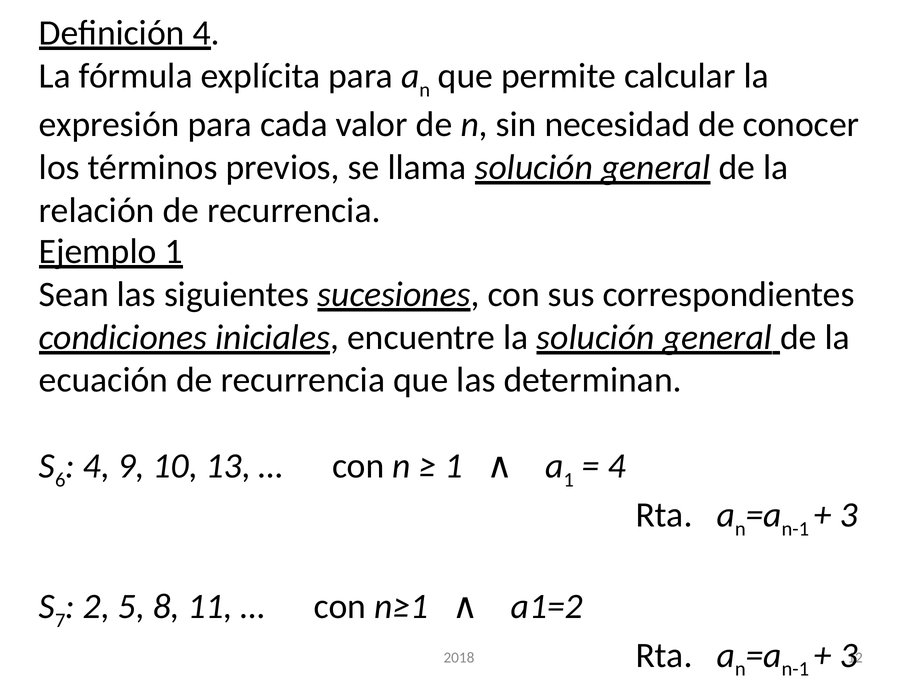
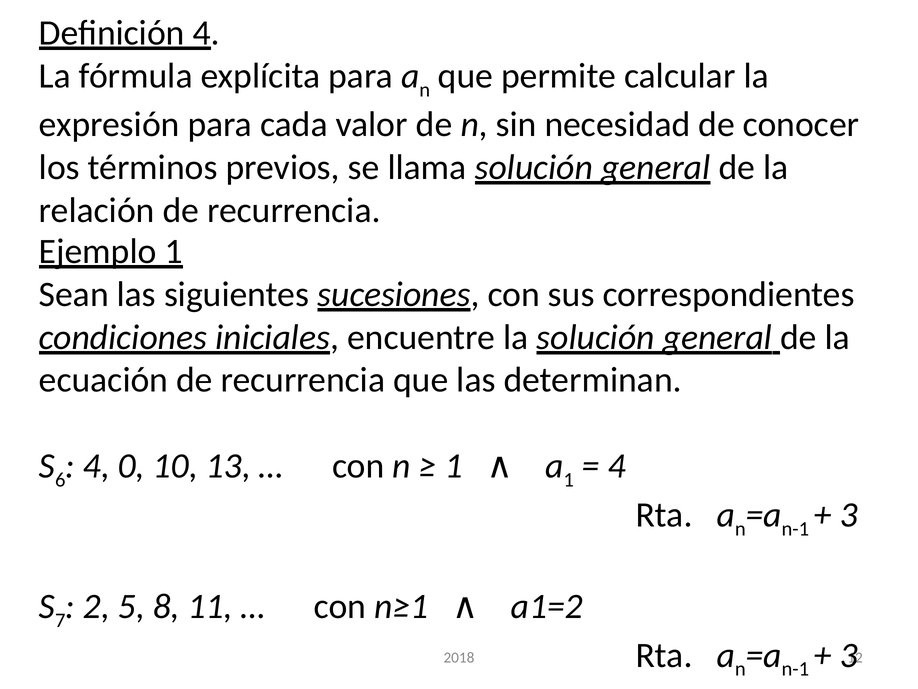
9: 9 -> 0
